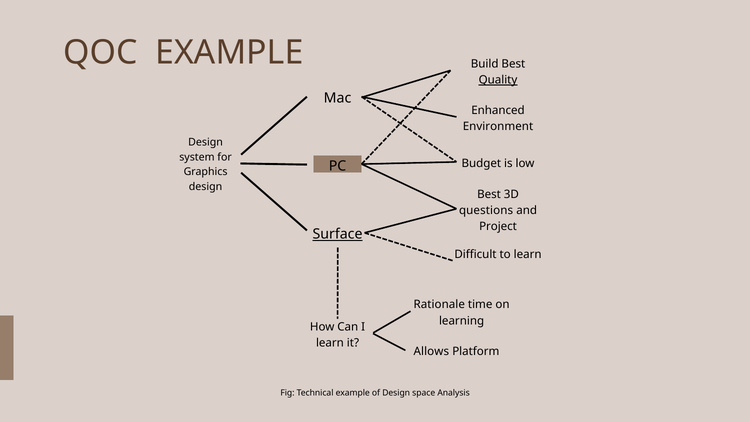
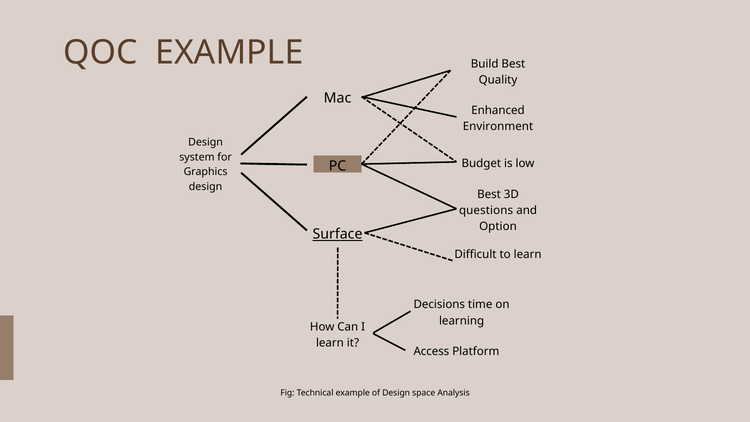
Quality underline: present -> none
Project: Project -> Option
Rationale: Rationale -> Decisions
Allows: Allows -> Access
